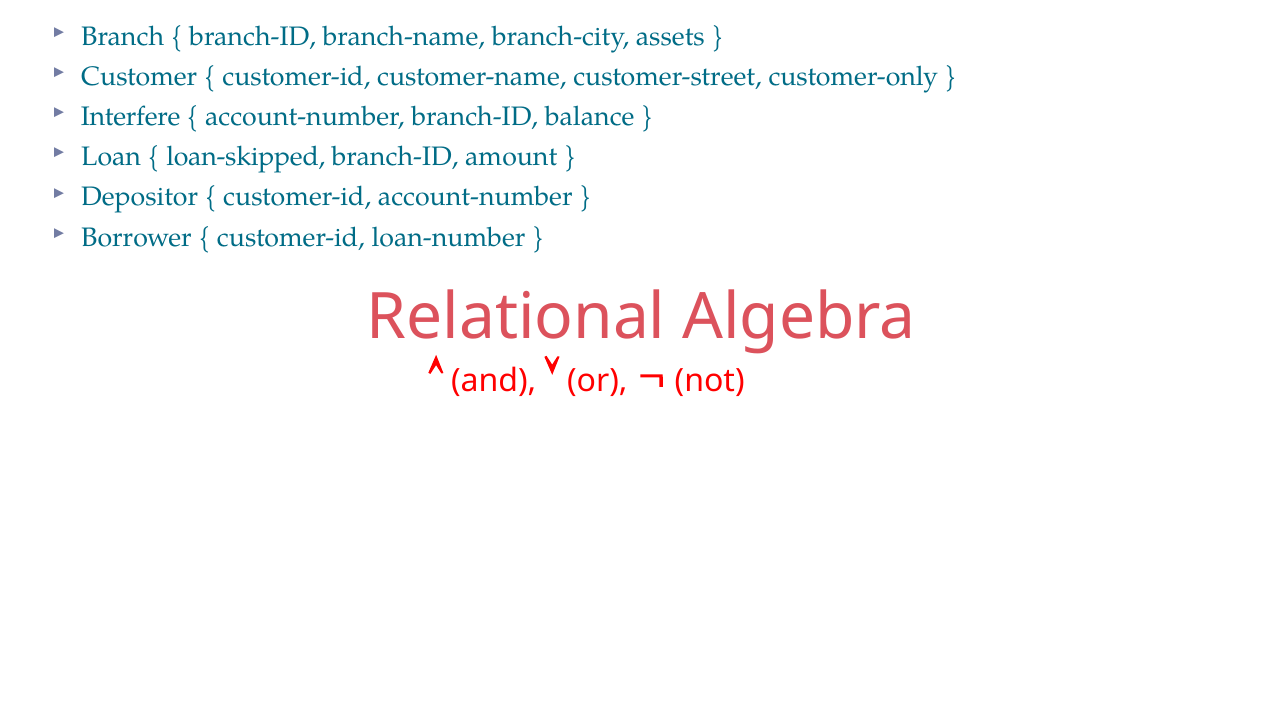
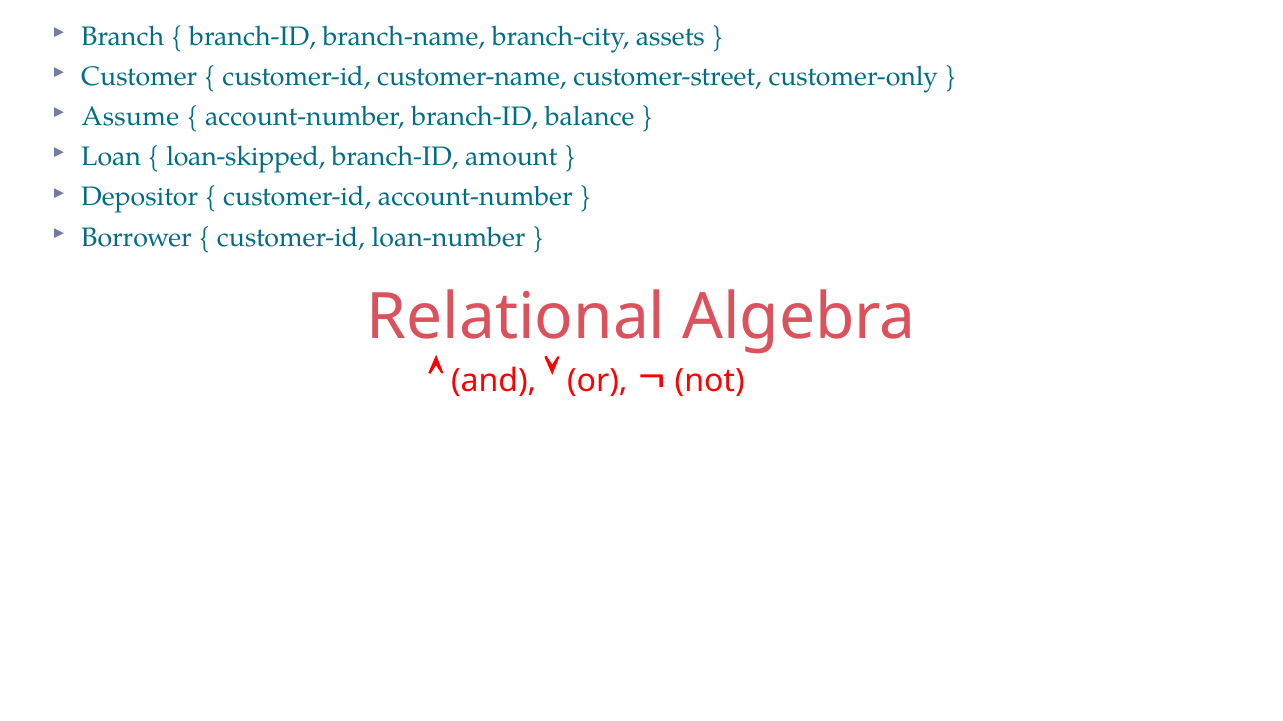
Interfere: Interfere -> Assume
